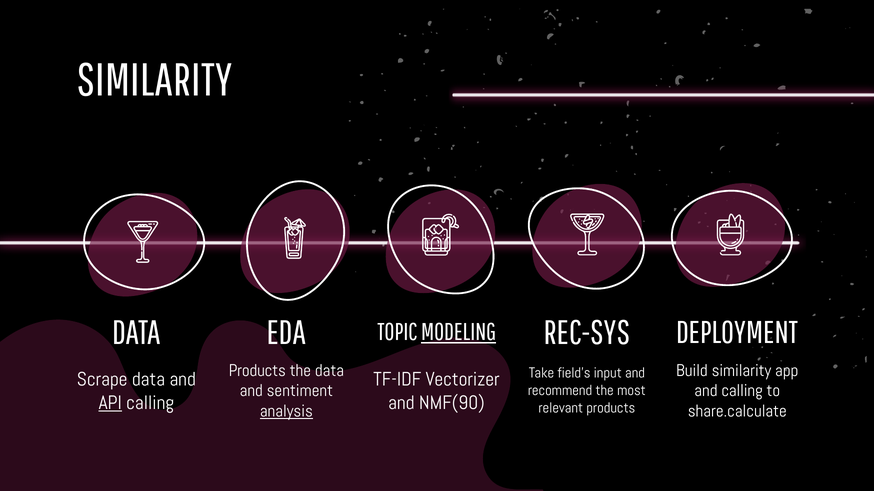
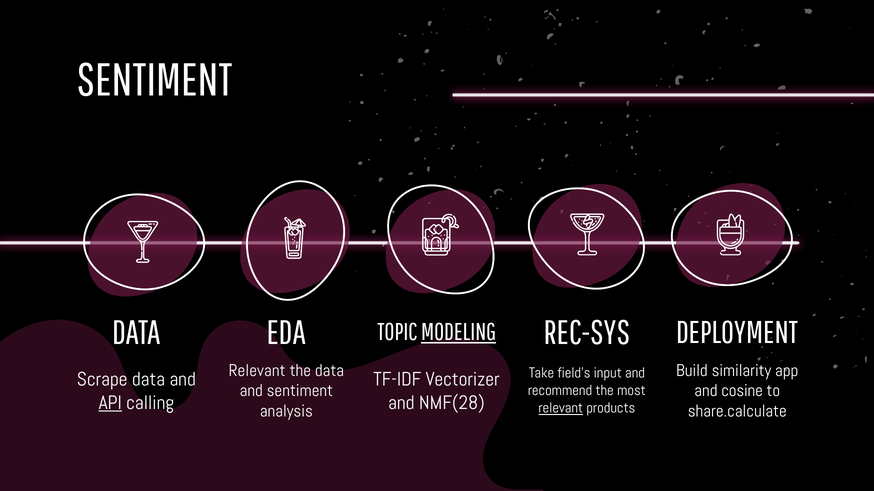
SIMILARITY at (155, 80): SIMILARITY -> SENTIMENT
Products at (257, 371): Products -> Relevant
and calling: calling -> cosine
NMF(90: NMF(90 -> NMF(28
relevant at (561, 409) underline: none -> present
analysis underline: present -> none
